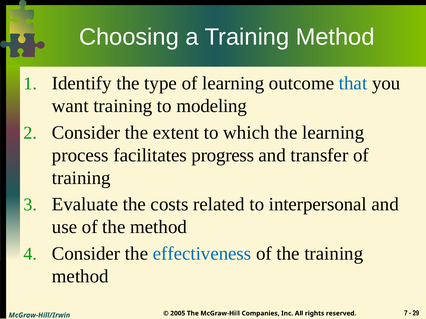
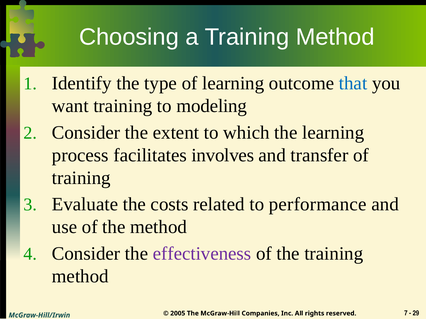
progress: progress -> involves
interpersonal: interpersonal -> performance
effectiveness colour: blue -> purple
